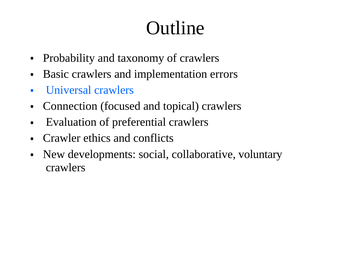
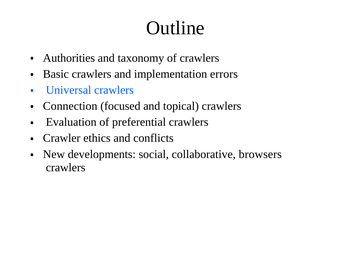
Probability: Probability -> Authorities
voluntary: voluntary -> browsers
